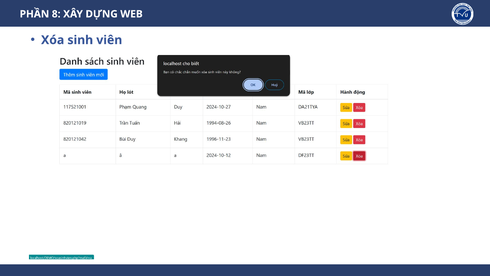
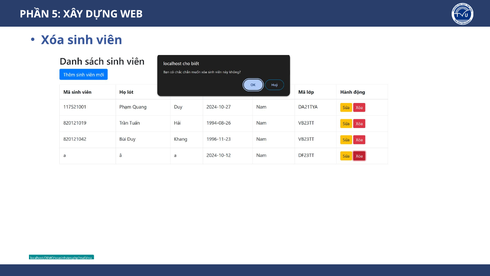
8: 8 -> 5
